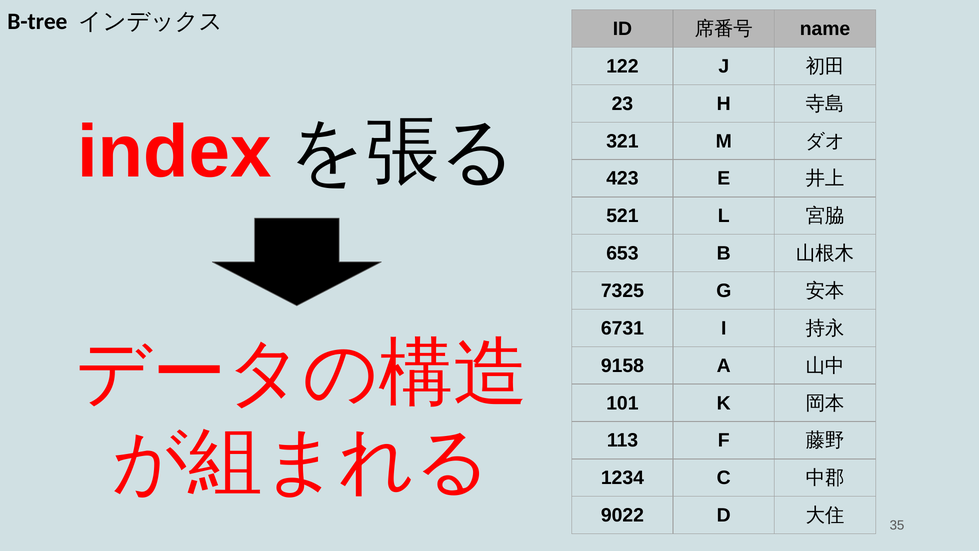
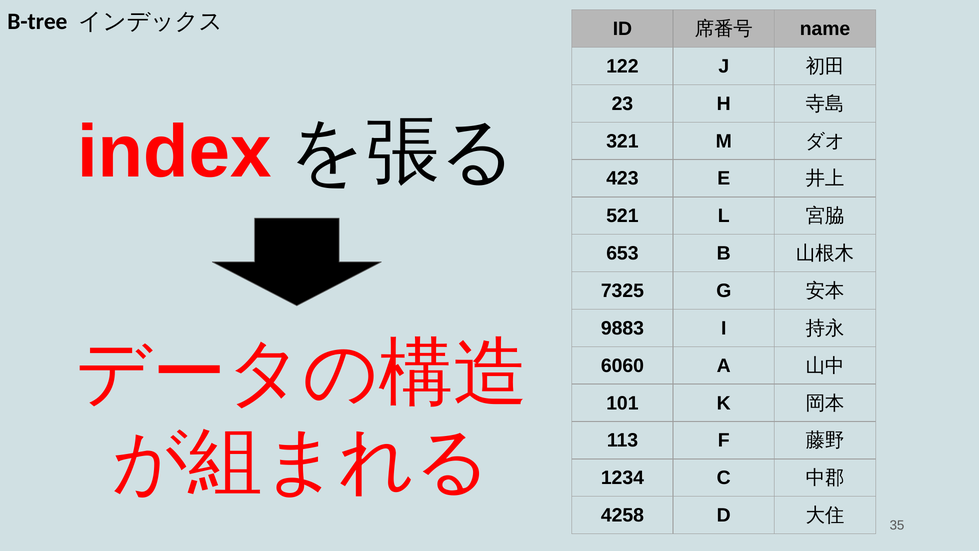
6731: 6731 -> 9883
9158: 9158 -> 6060
9022: 9022 -> 4258
